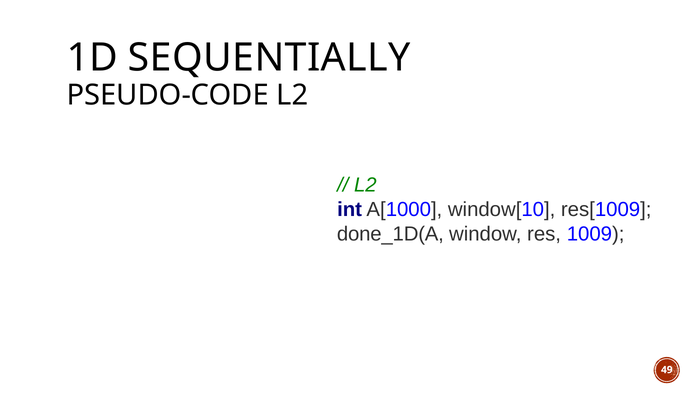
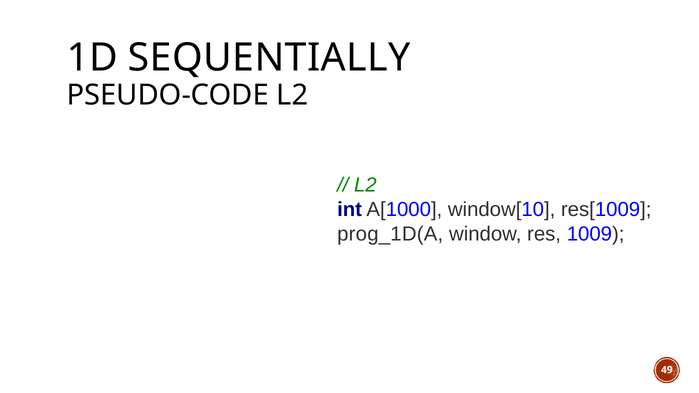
done_1D(A: done_1D(A -> prog_1D(A
